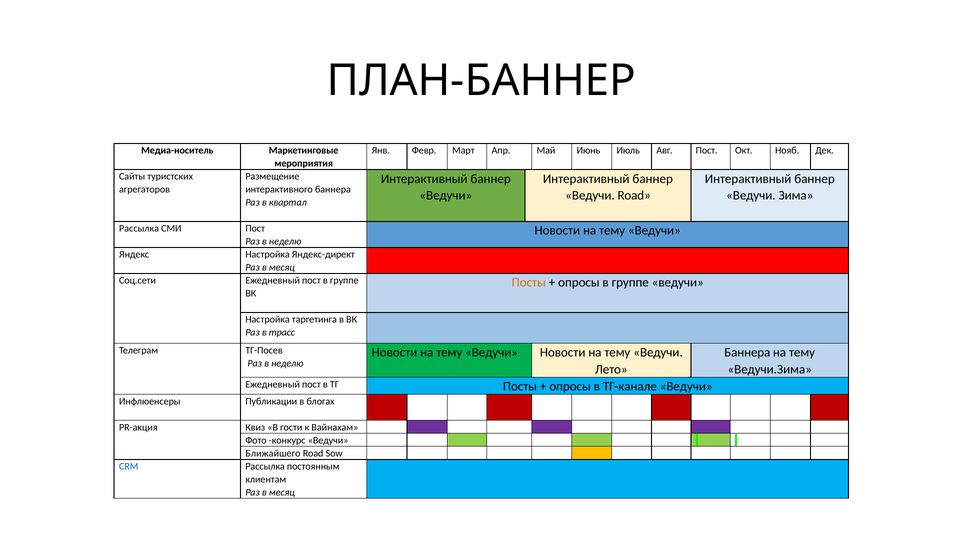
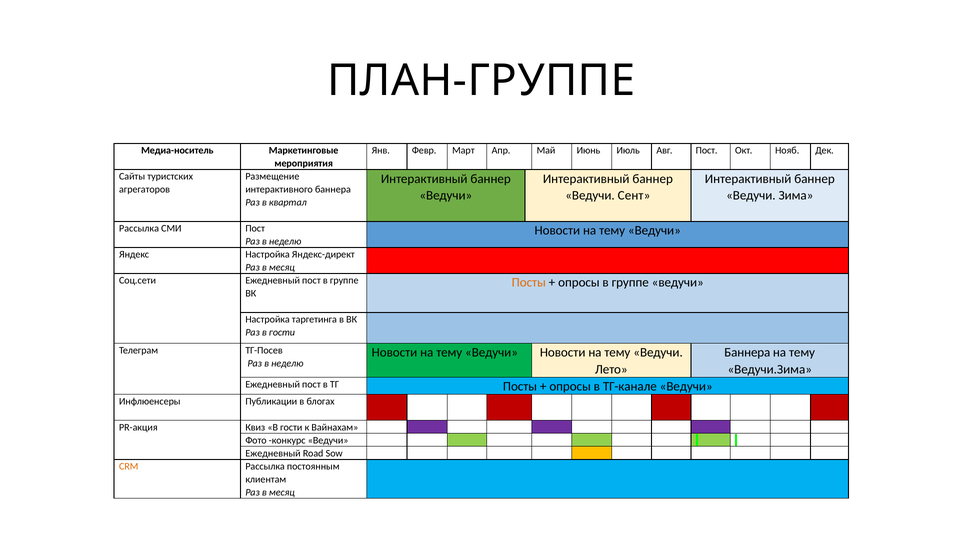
ПЛАН-БАННЕР: ПЛАН-БАННЕР -> ПЛАН-ГРУППЕ
Ведучи Road: Road -> Сент
Раз в трасс: трасс -> гости
Ближайшего at (273, 454): Ближайшего -> Ежедневный
CRM colour: blue -> orange
